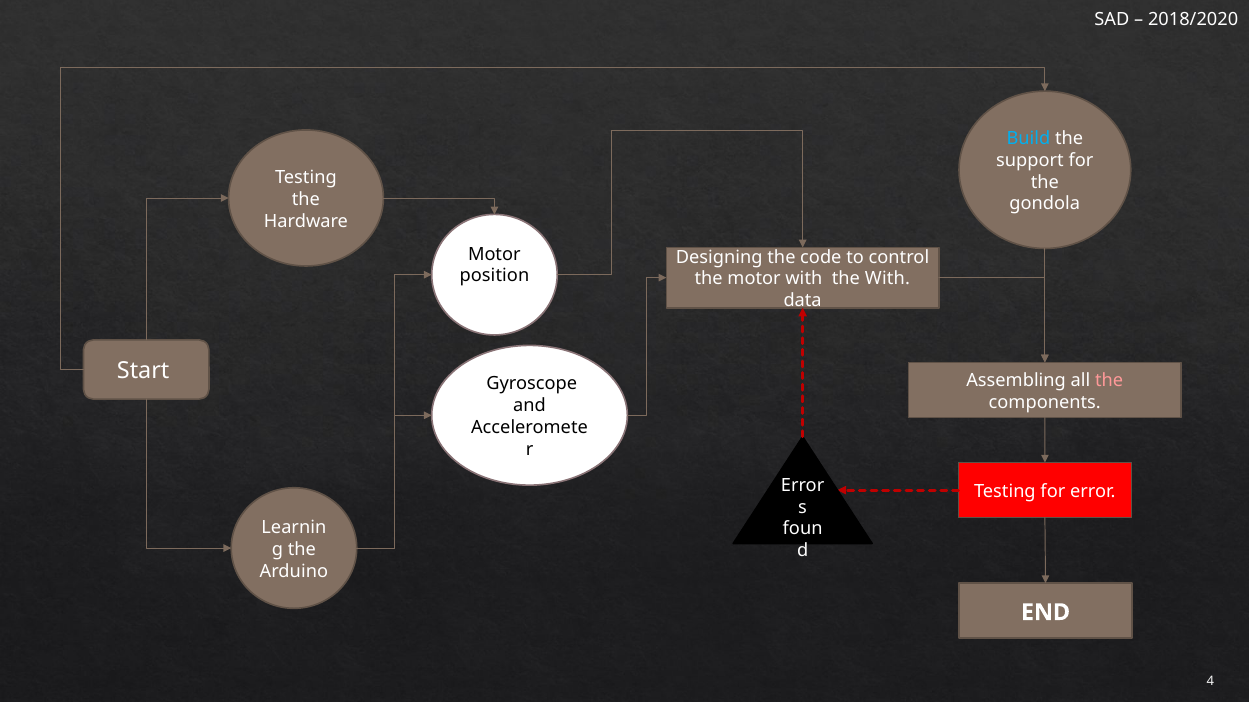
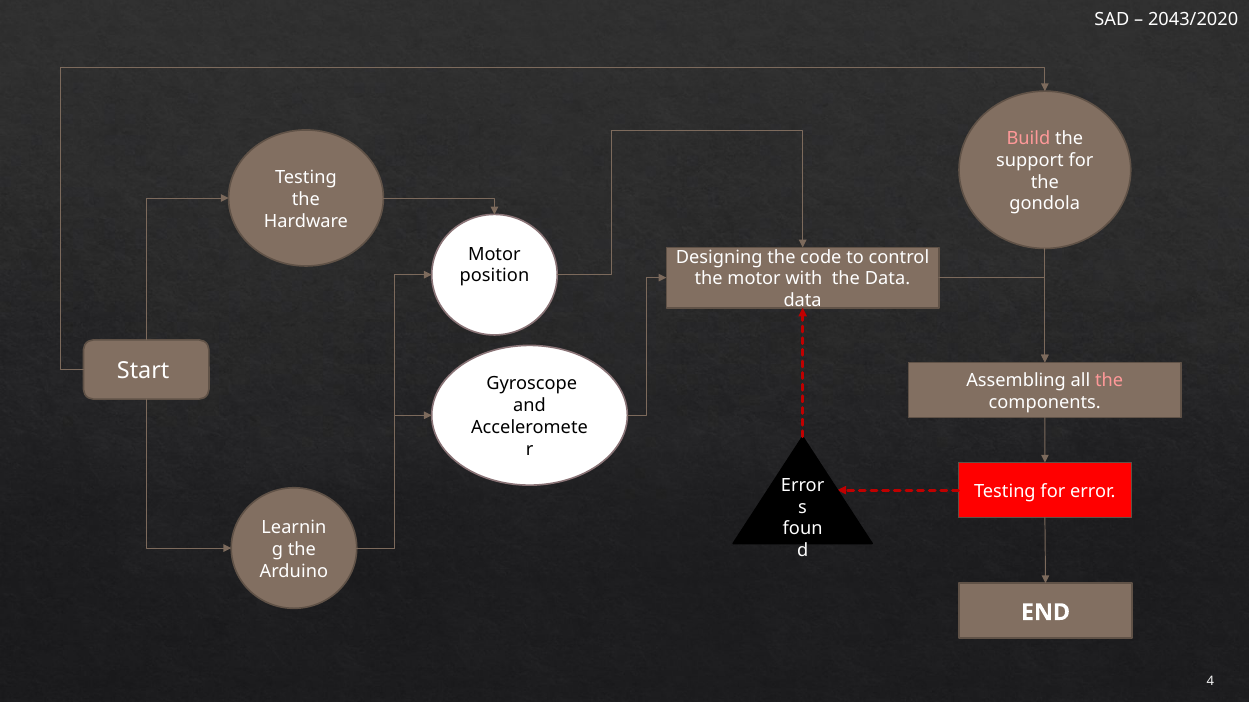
2018/2020: 2018/2020 -> 2043/2020
Build colour: light blue -> pink
the With: With -> Data
